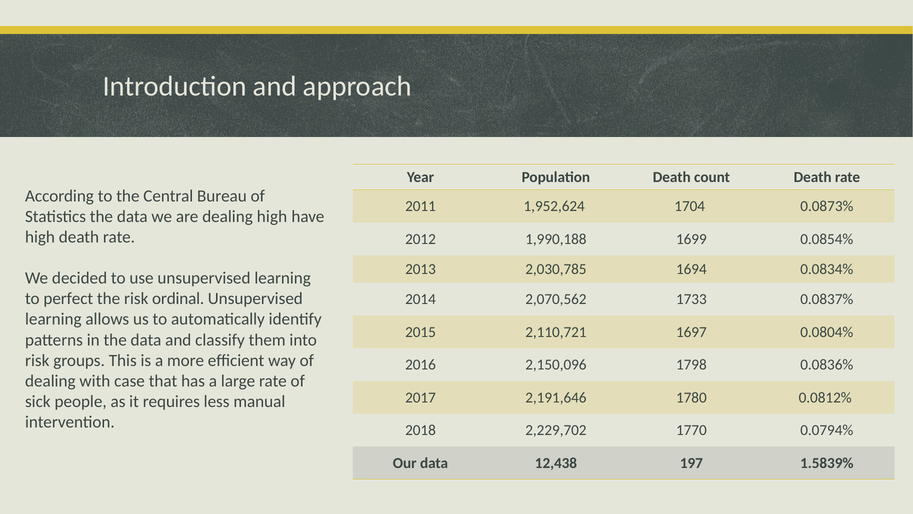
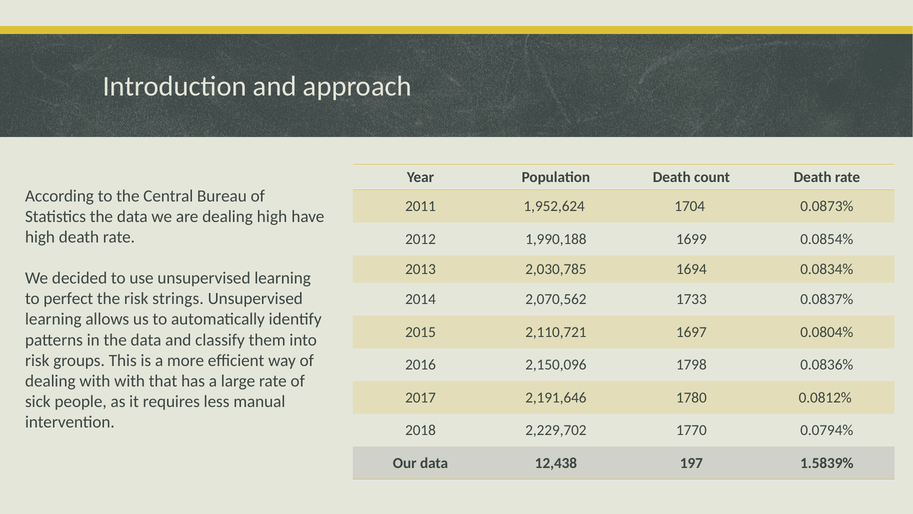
ordinal: ordinal -> strings
with case: case -> with
